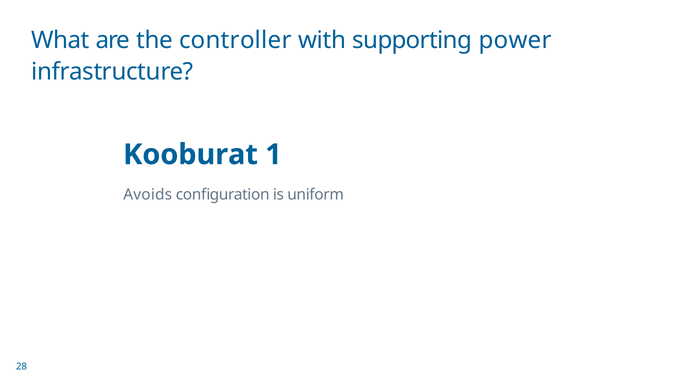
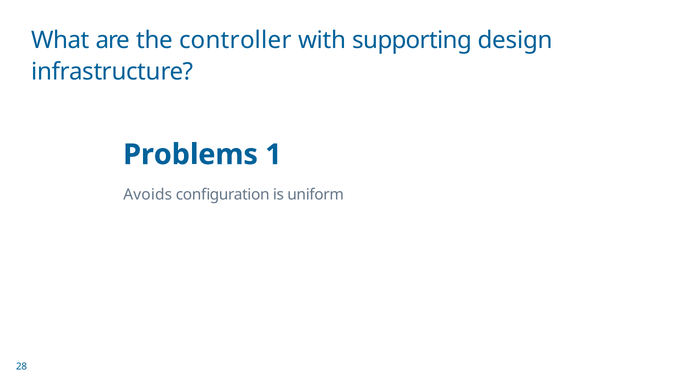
power: power -> design
Kooburat: Kooburat -> Problems
